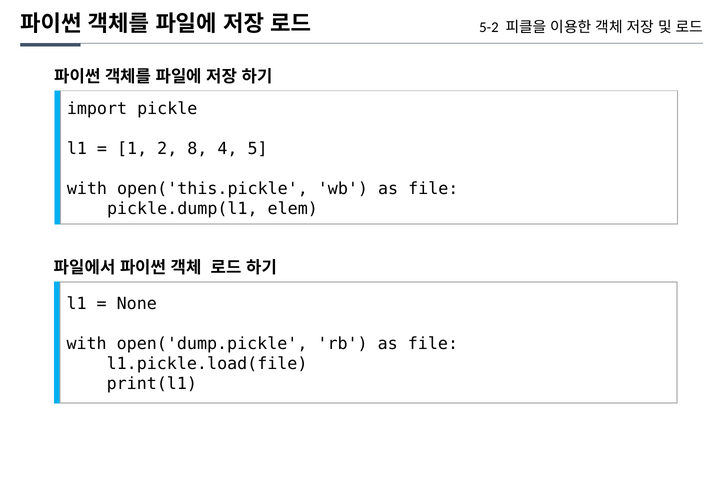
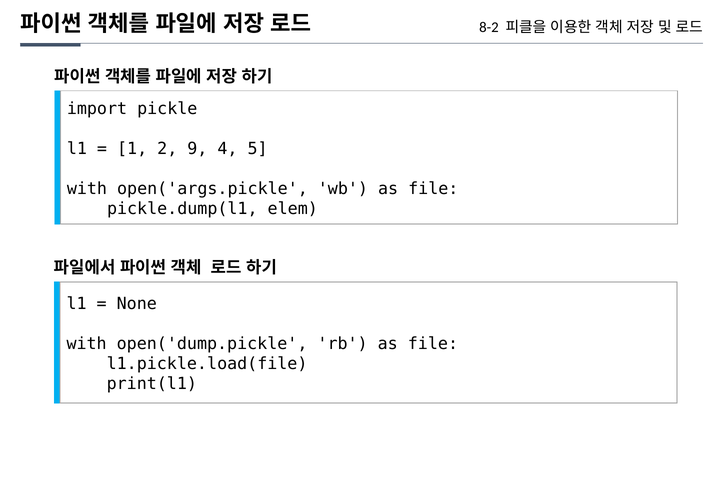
5-2: 5-2 -> 8-2
8: 8 -> 9
open('this.pickle: open('this.pickle -> open('args.pickle
